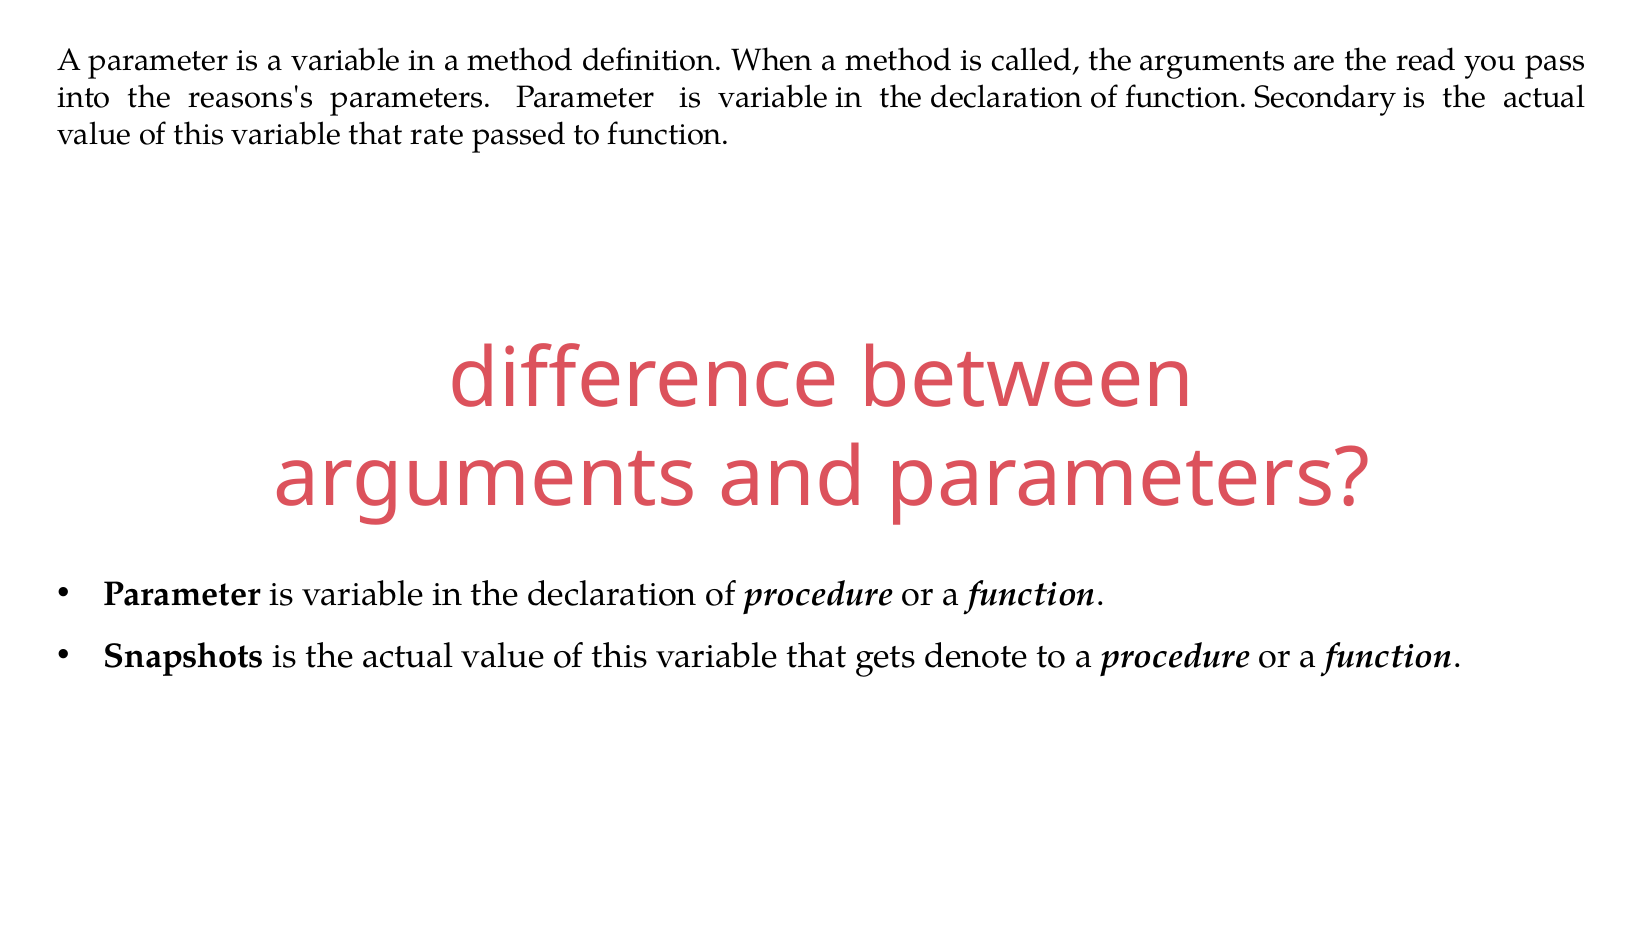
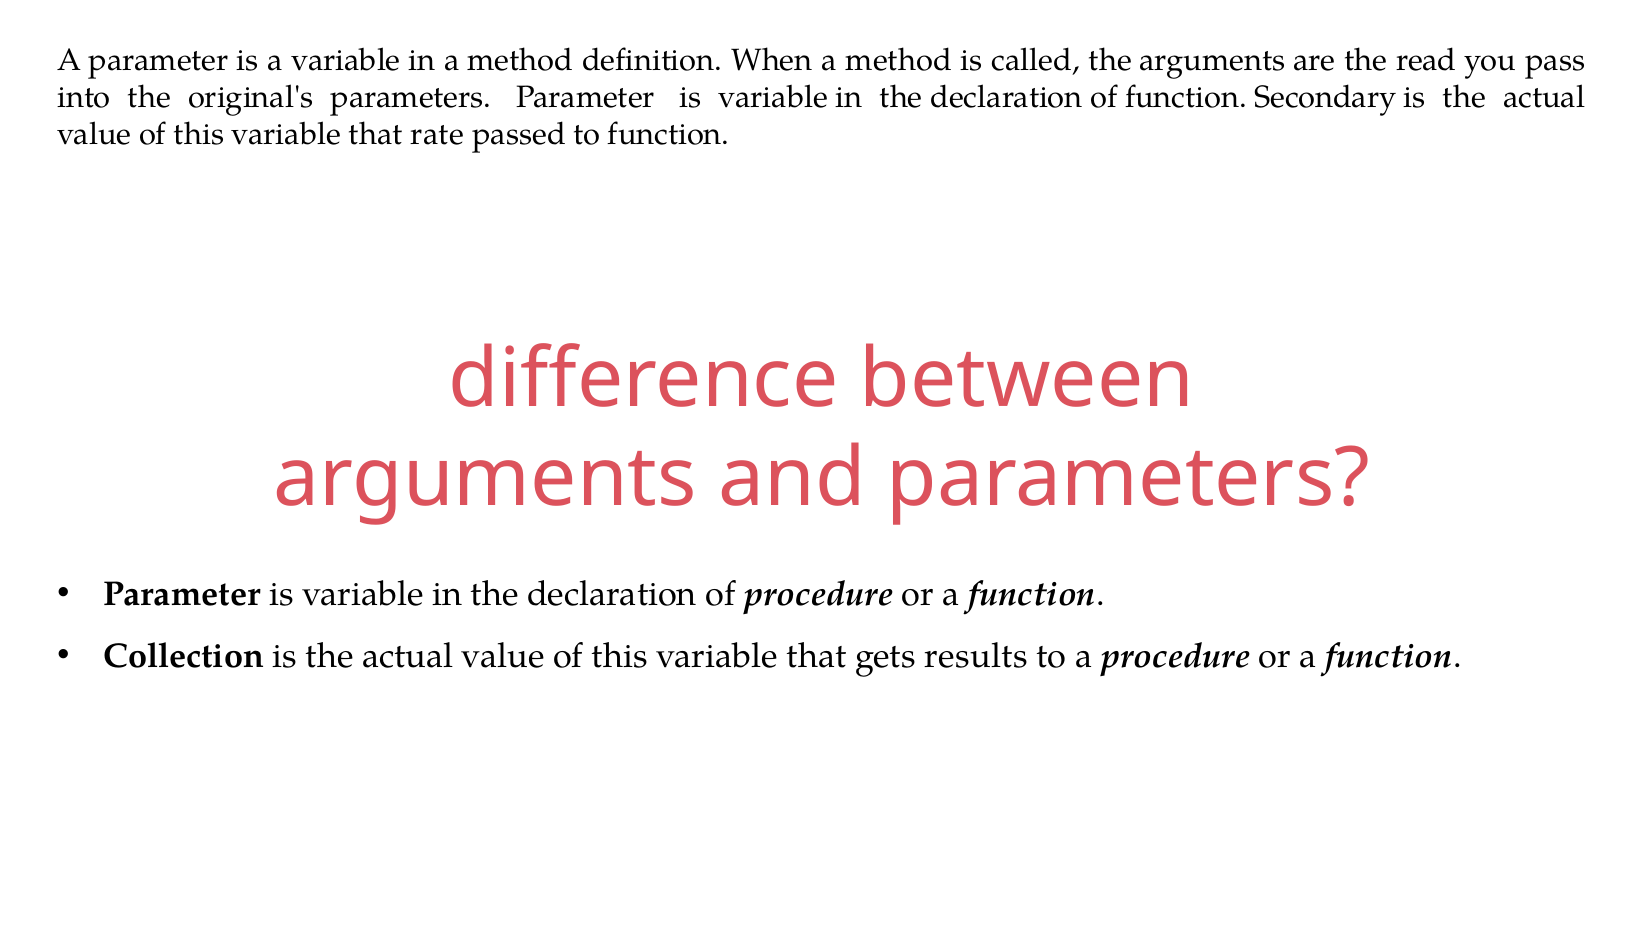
reasons's: reasons's -> original's
Snapshots: Snapshots -> Collection
denote: denote -> results
